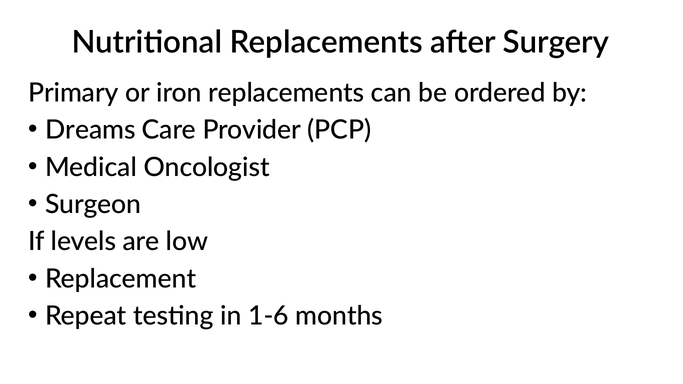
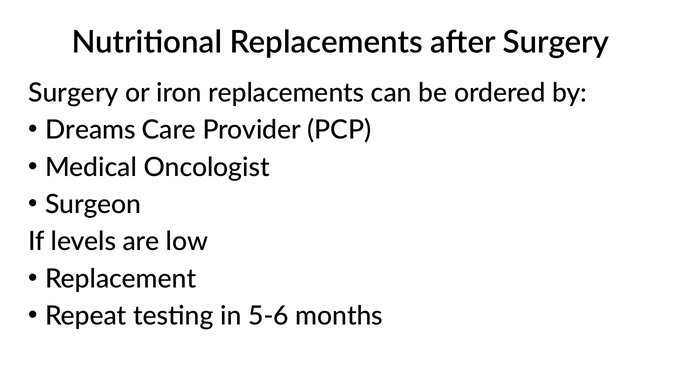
Primary at (73, 93): Primary -> Surgery
1-6: 1-6 -> 5-6
